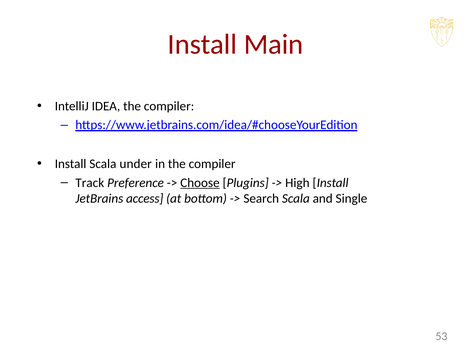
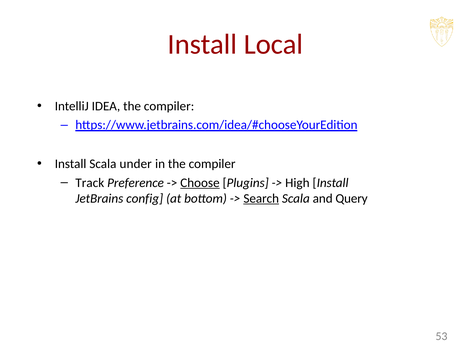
Main: Main -> Local
access: access -> config
Search underline: none -> present
Single: Single -> Query
